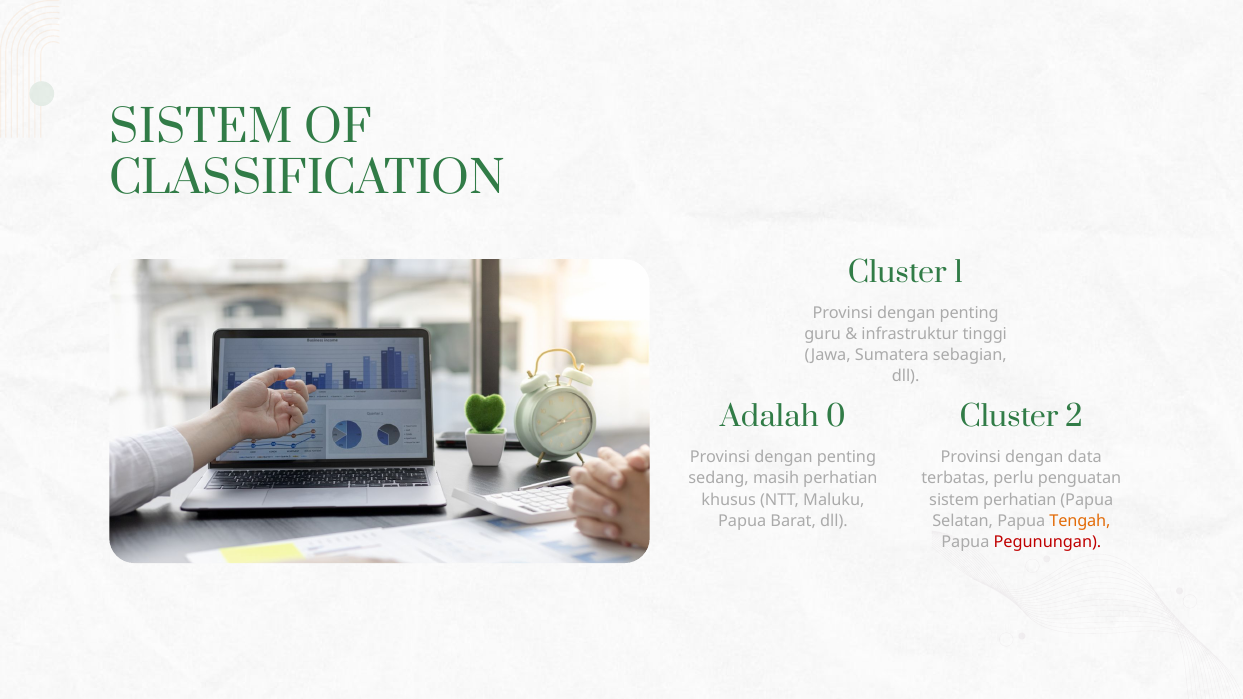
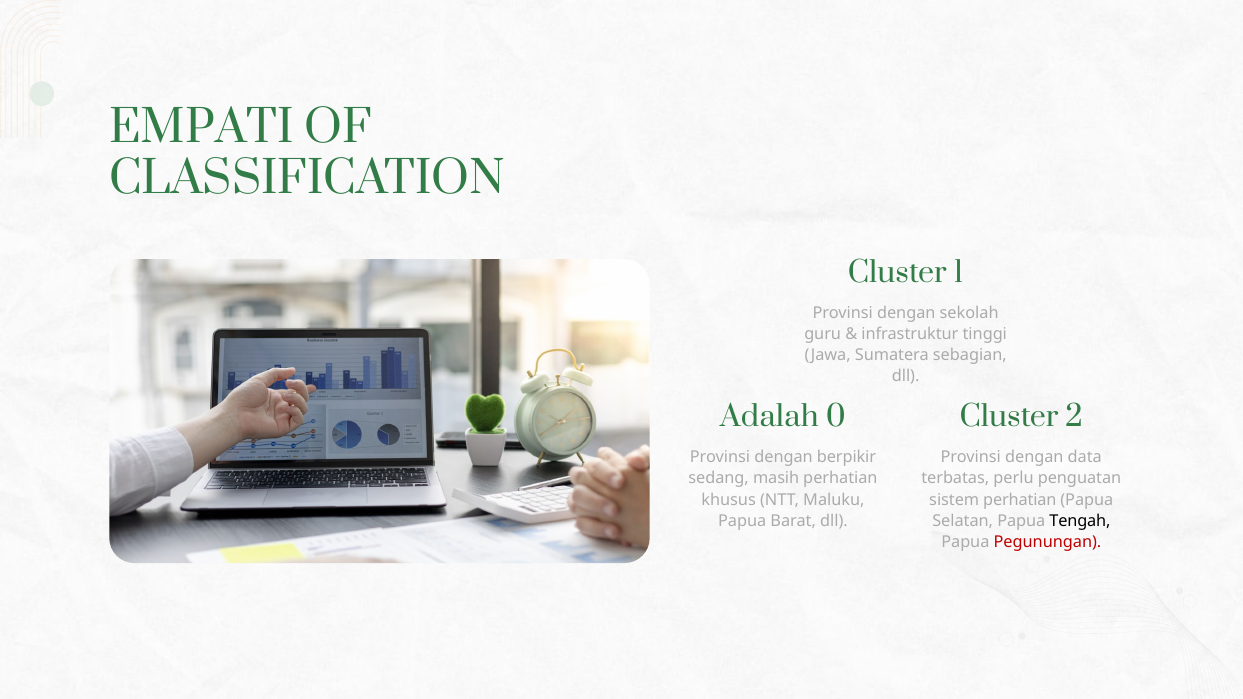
SISTEM at (201, 128): SISTEM -> EMPATI
penting at (969, 313): penting -> sekolah
penting at (846, 458): penting -> berpikir
Tengah colour: orange -> black
